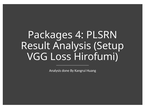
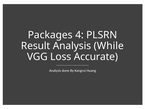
Setup: Setup -> While
Hirofumi: Hirofumi -> Accurate
